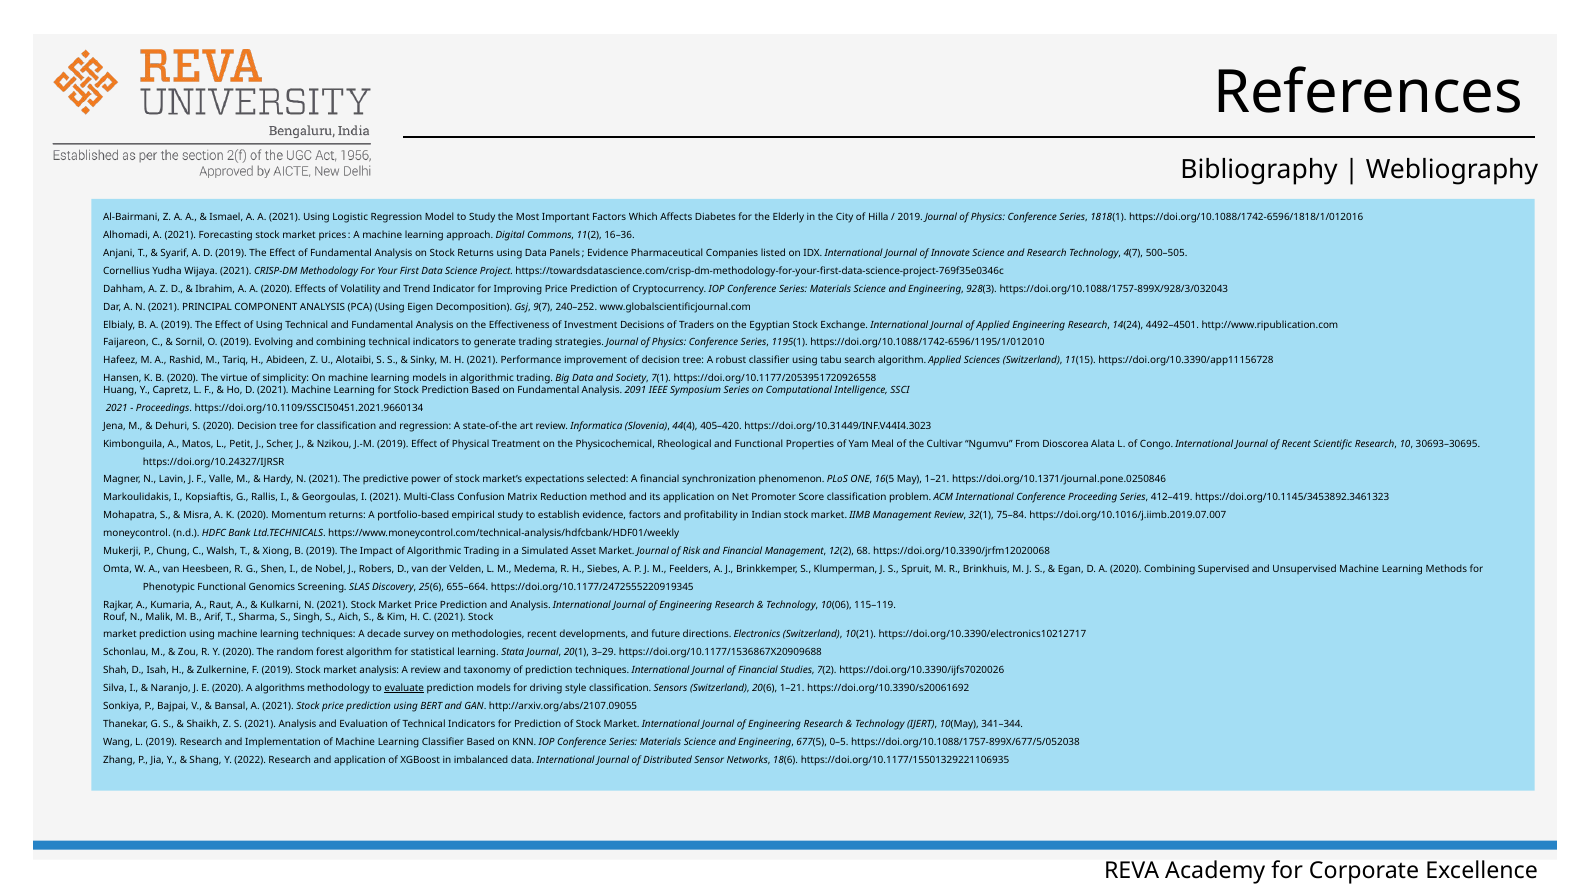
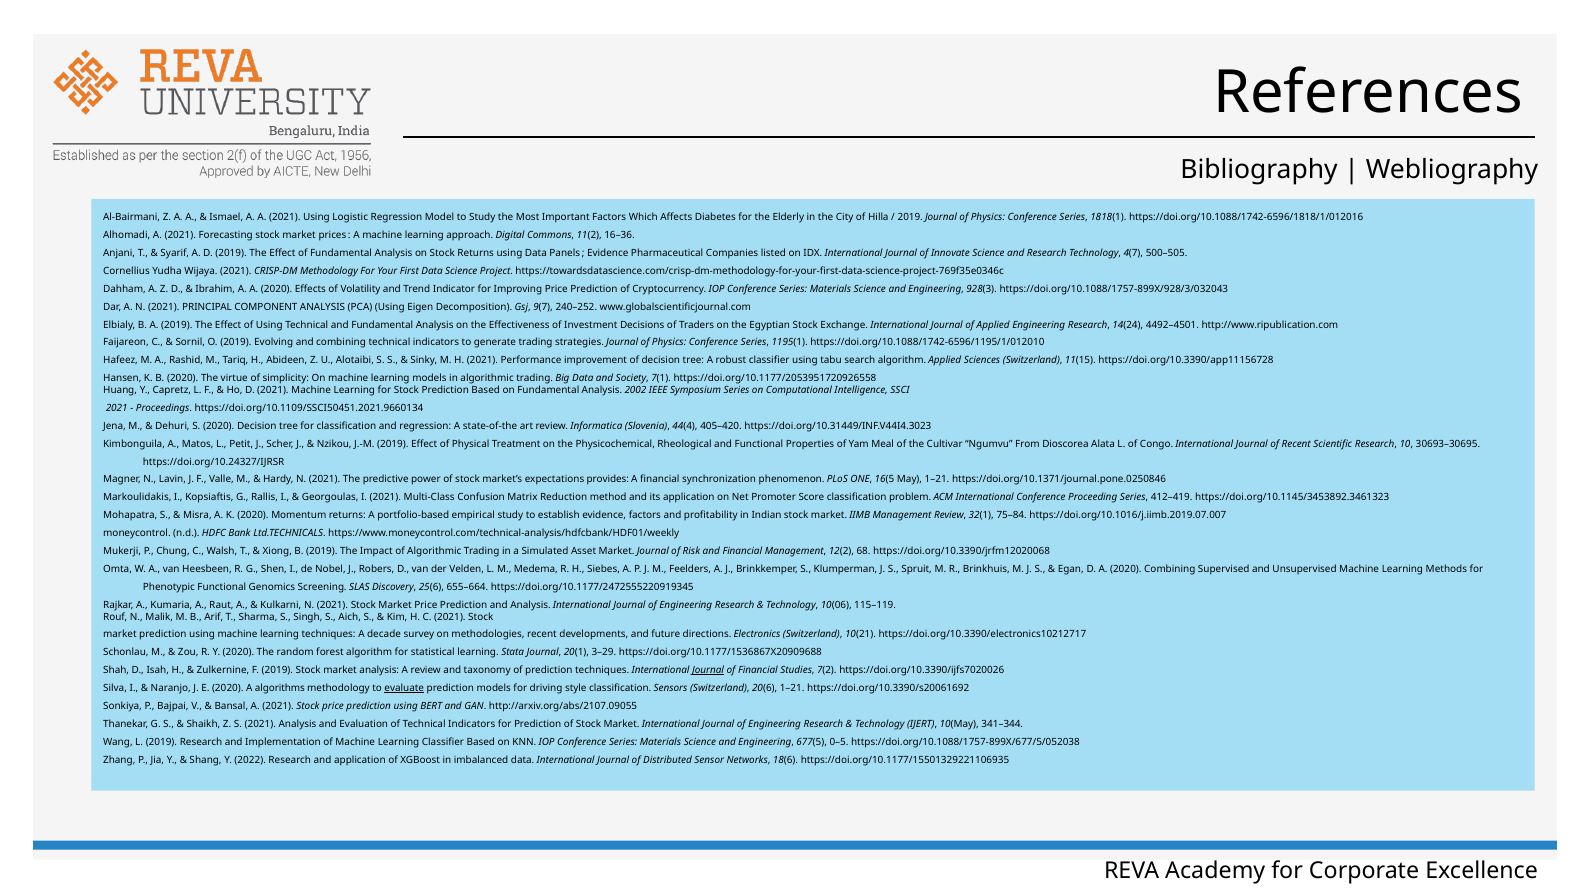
2091: 2091 -> 2002
selected: selected -> provides
Journal at (708, 671) underline: none -> present
